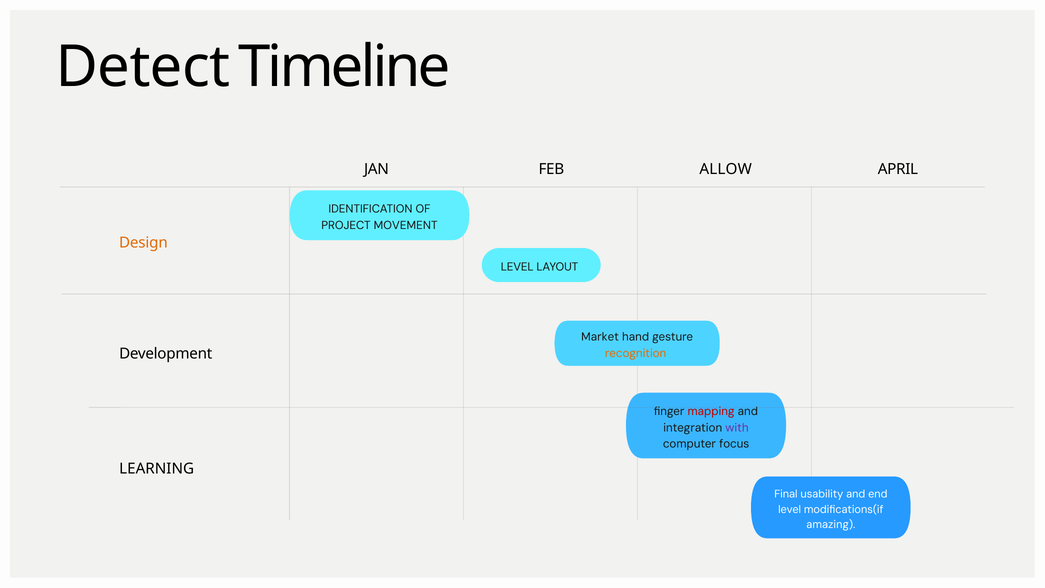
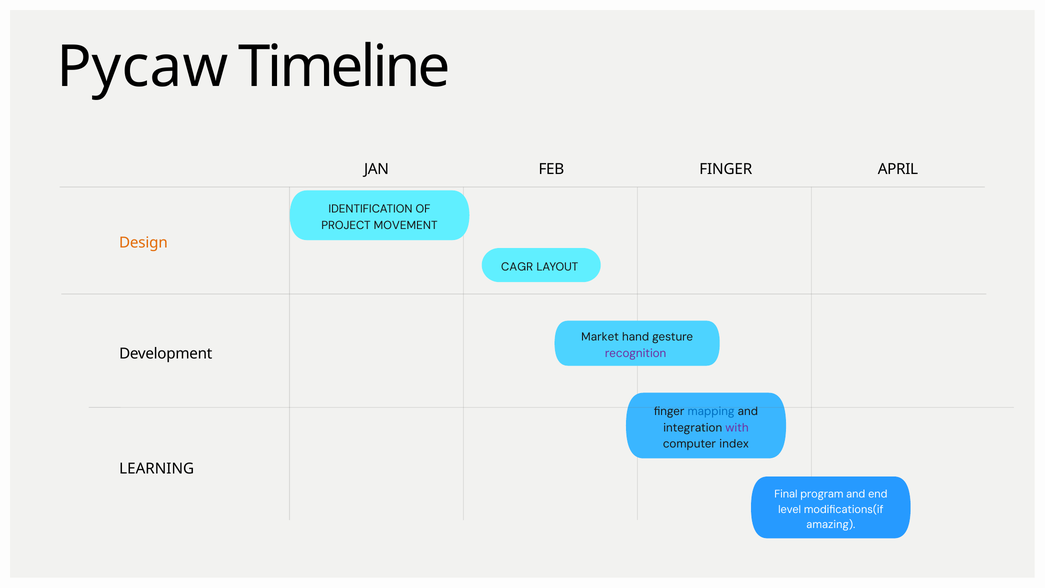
Detect: Detect -> Pycaw
FEB ALLOW: ALLOW -> FINGER
LEVEL at (517, 267): LEVEL -> CAGR
recognition colour: orange -> purple
mapping colour: red -> blue
focus: focus -> index
usability: usability -> program
